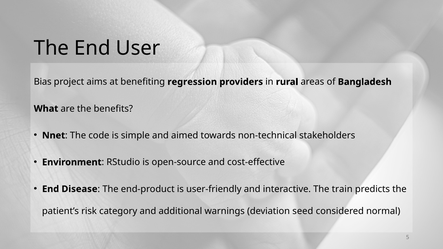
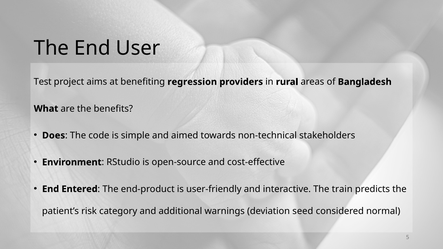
Bias: Bias -> Test
Nnet: Nnet -> Does
Disease: Disease -> Entered
